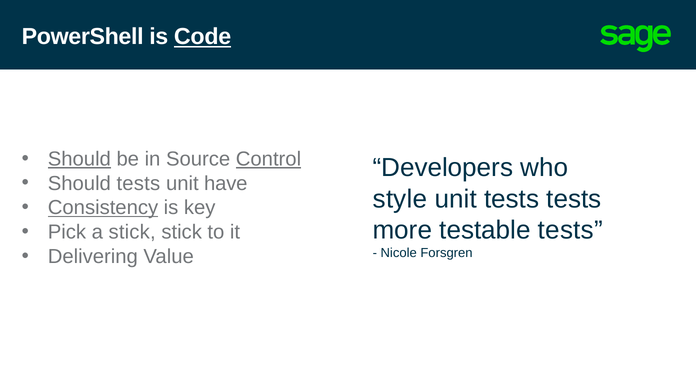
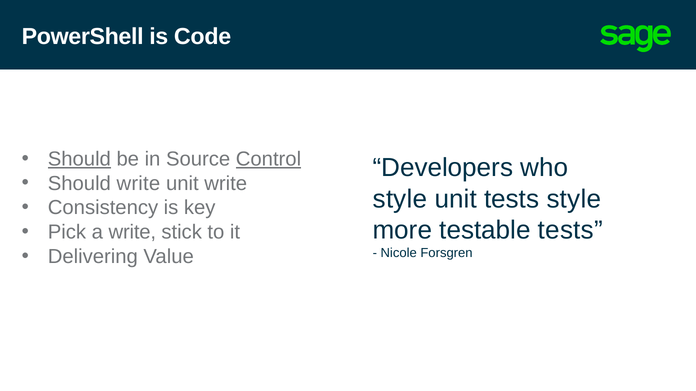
Code underline: present -> none
Should tests: tests -> write
unit have: have -> write
tests tests: tests -> style
Consistency underline: present -> none
a stick: stick -> write
